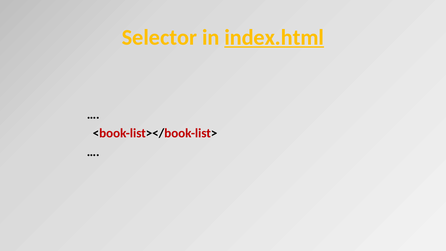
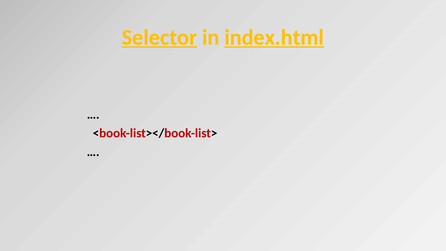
Selector underline: none -> present
